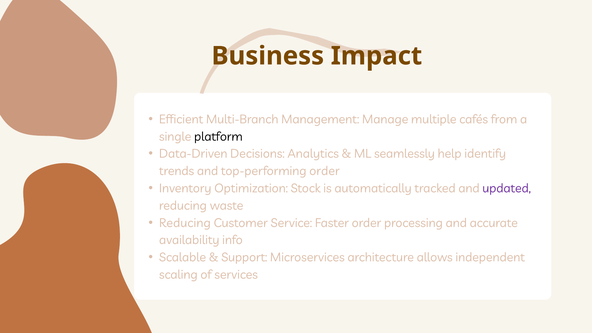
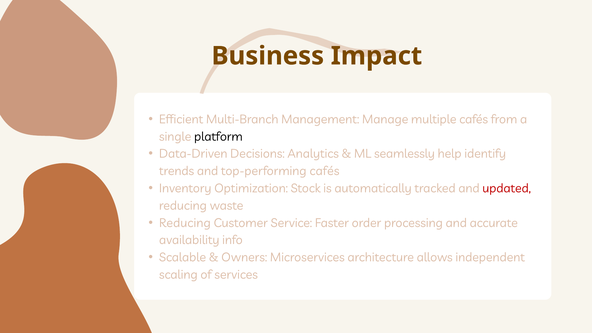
top-performing order: order -> cafés
updated colour: purple -> red
Support: Support -> Owners
